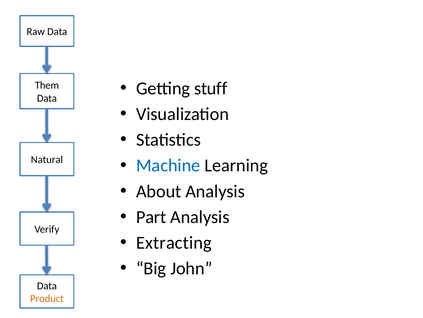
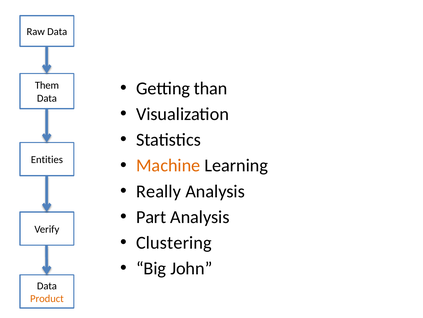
stuff: stuff -> than
Natural: Natural -> Entities
Machine colour: blue -> orange
About: About -> Really
Extracting: Extracting -> Clustering
